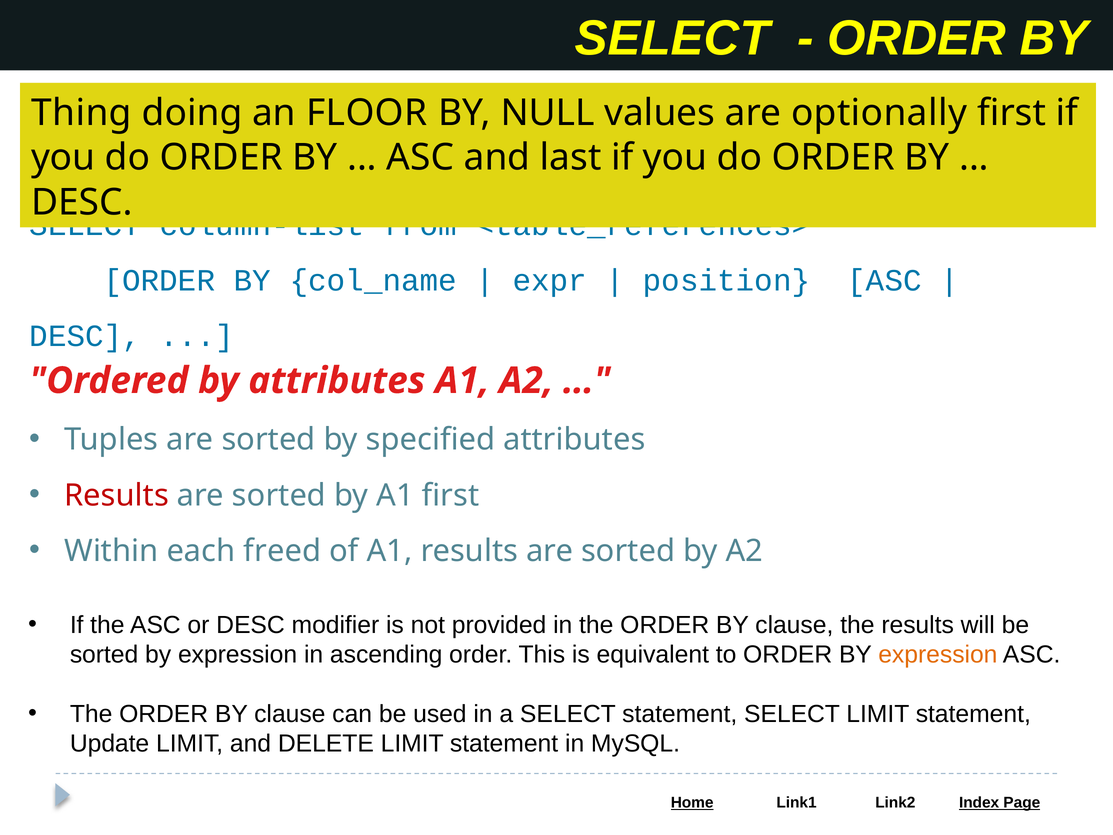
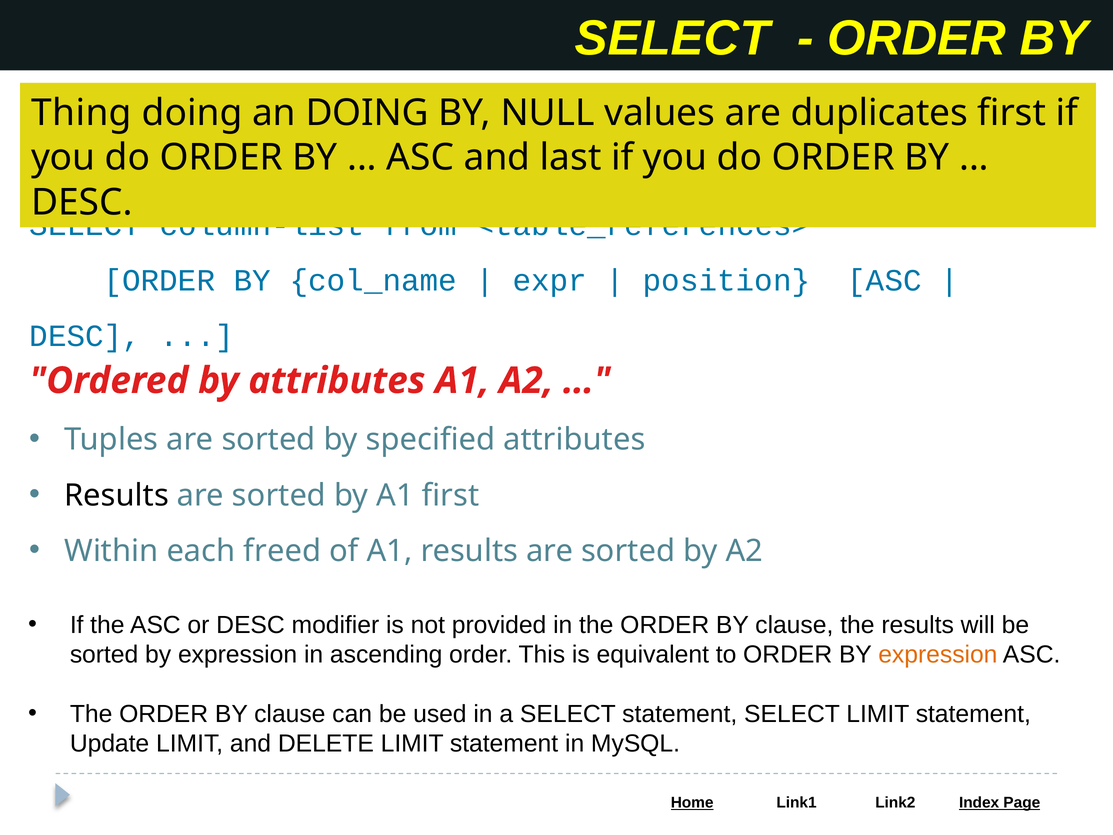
an FLOOR: FLOOR -> DOING
optionally: optionally -> duplicates
Results at (117, 495) colour: red -> black
